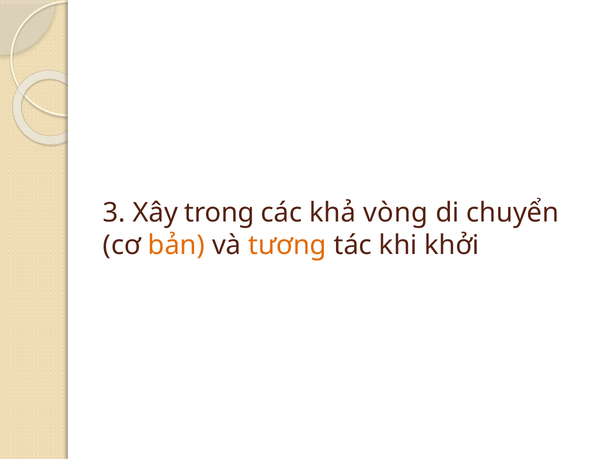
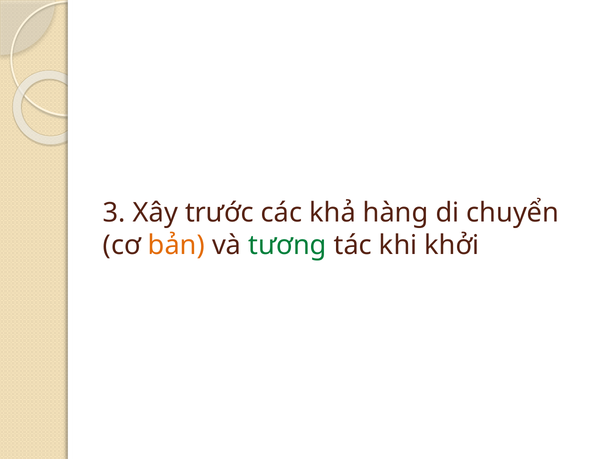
trong: trong -> trước
vòng: vòng -> hàng
tương colour: orange -> green
